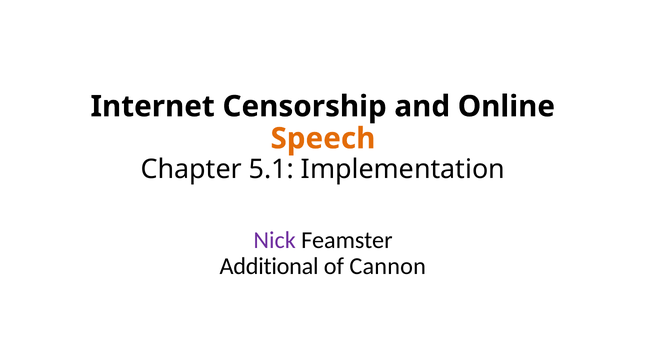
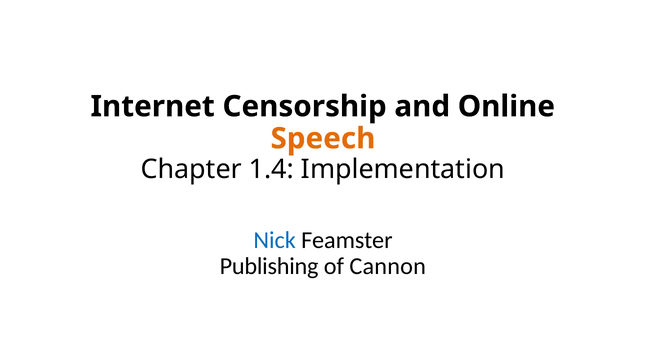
5.1: 5.1 -> 1.4
Nick colour: purple -> blue
Additional: Additional -> Publishing
